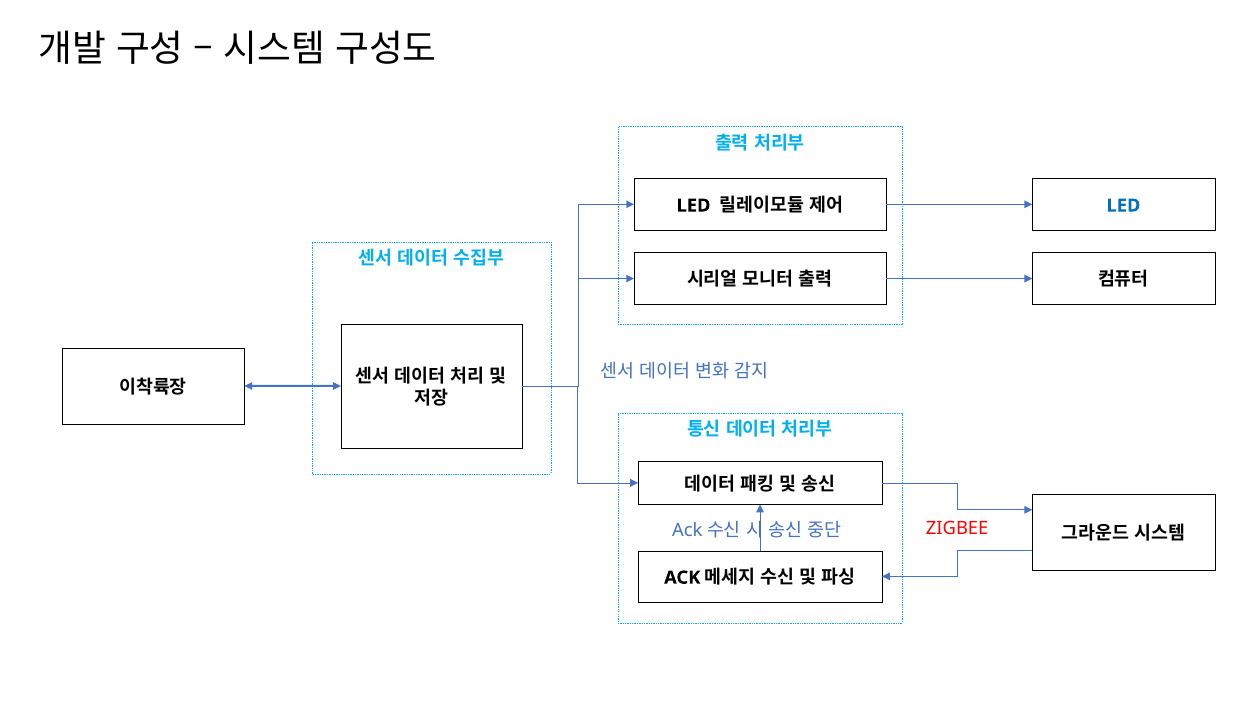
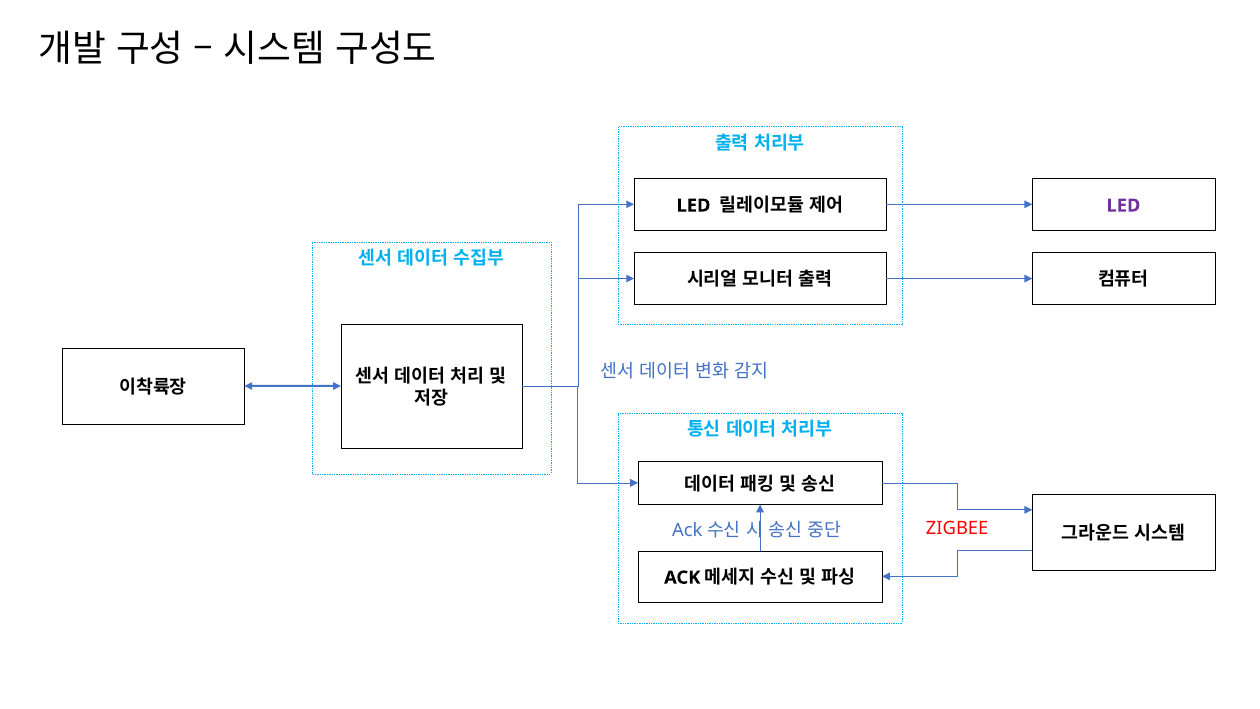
LED at (1123, 206) colour: blue -> purple
